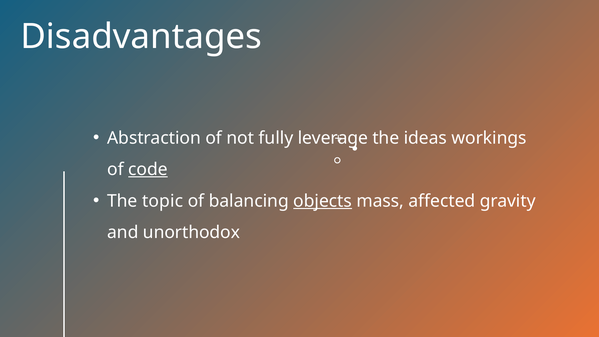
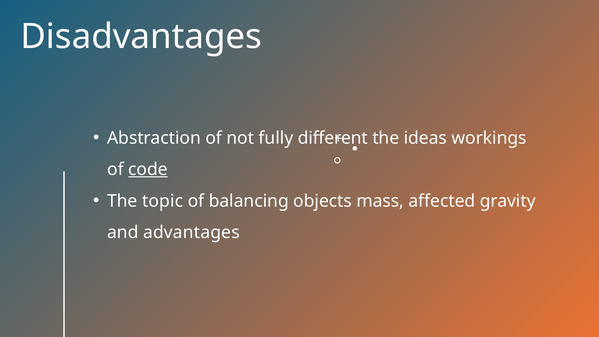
leverage: leverage -> different
objects underline: present -> none
unorthodox: unorthodox -> advantages
